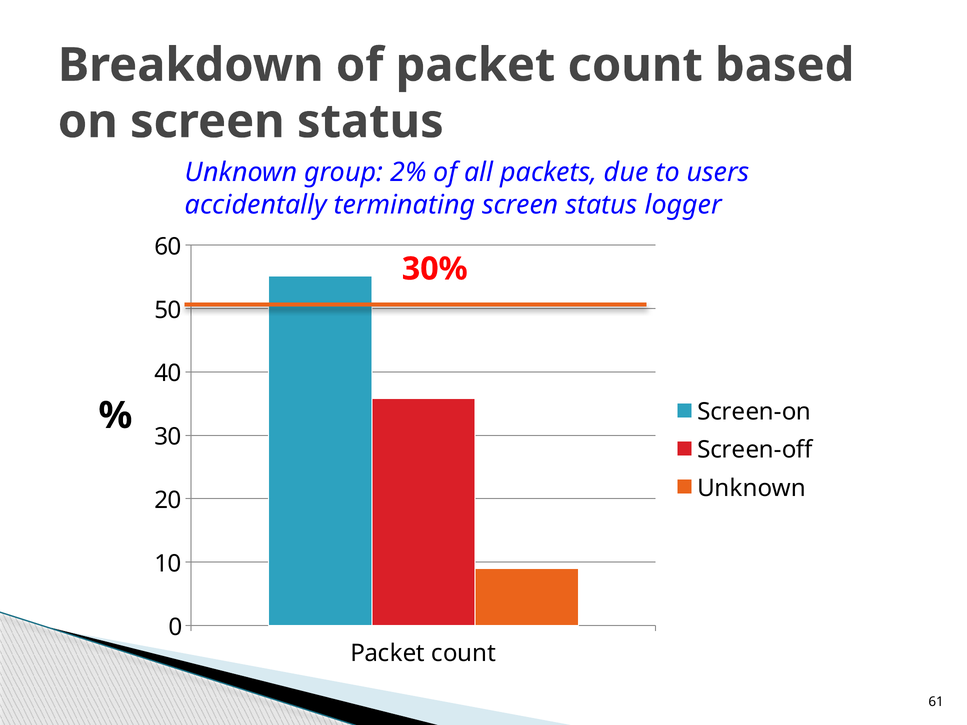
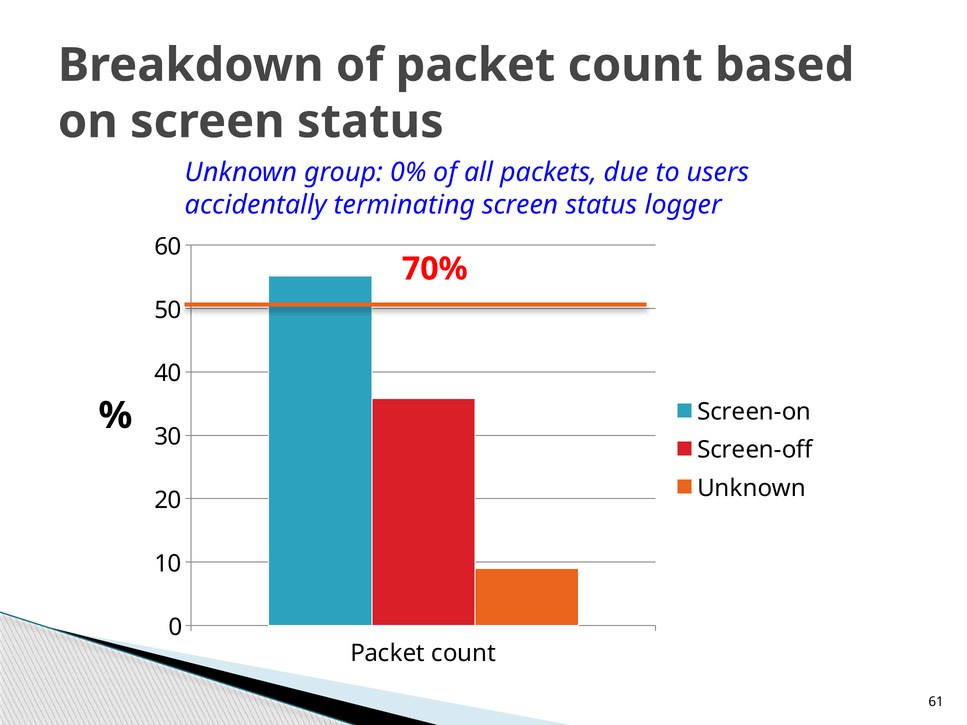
2%: 2% -> 0%
30%: 30% -> 70%
